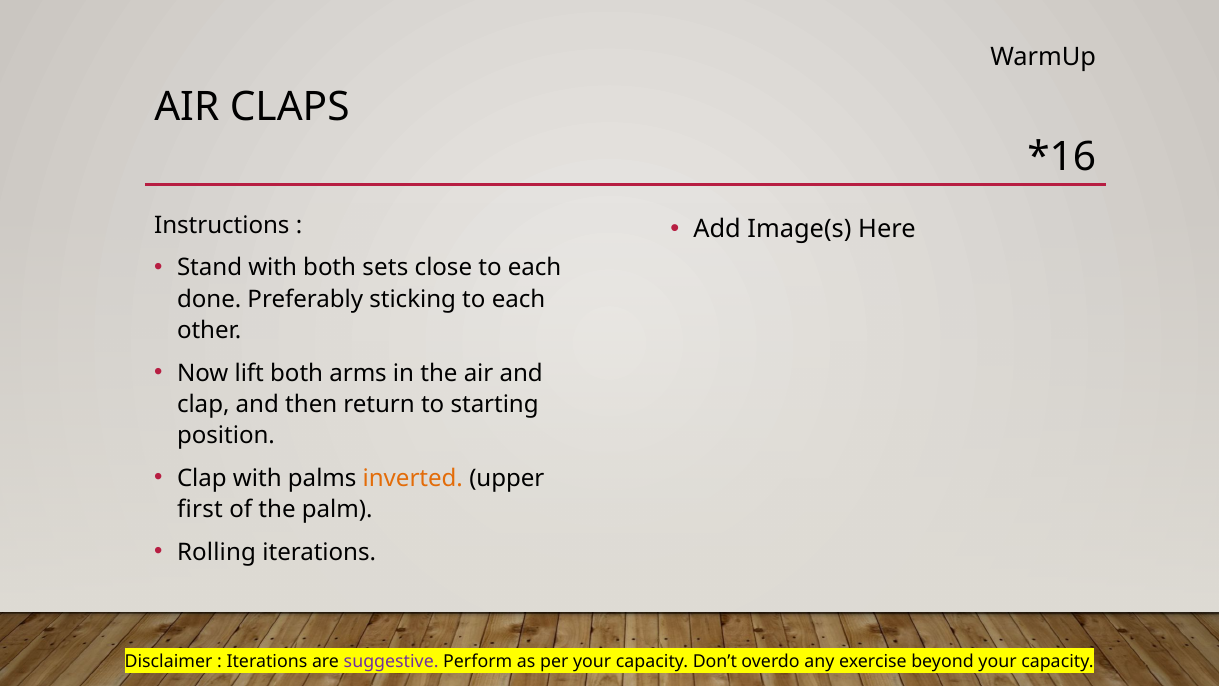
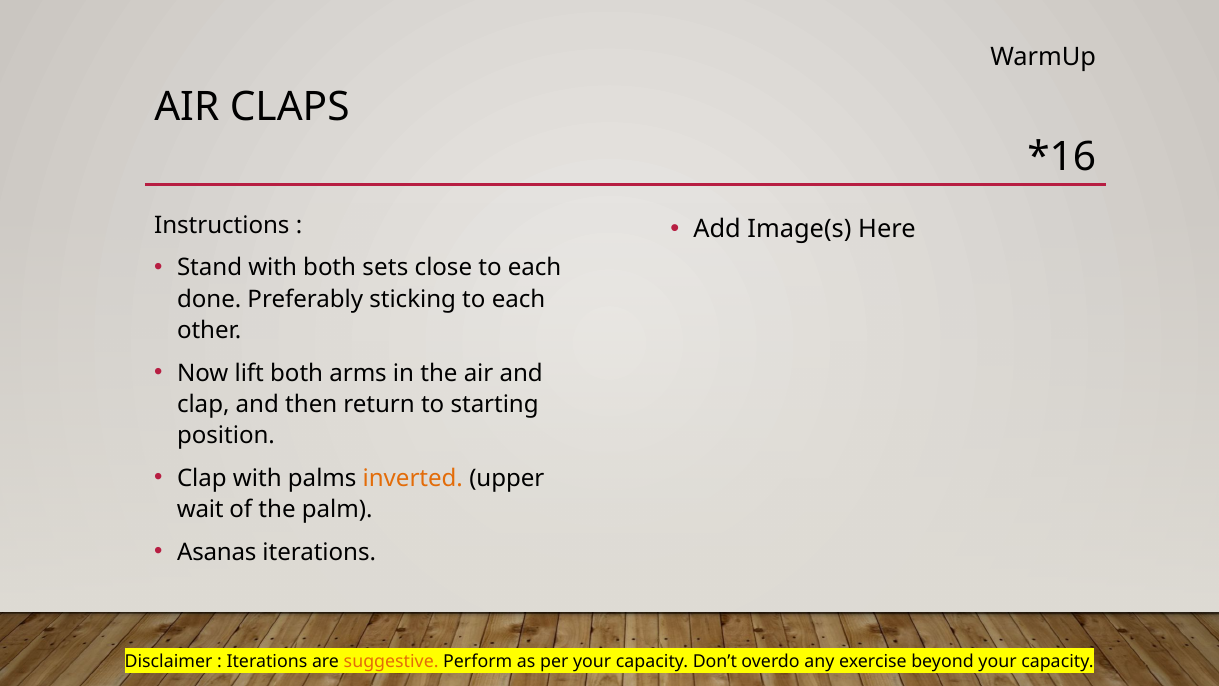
first: first -> wait
Rolling: Rolling -> Asanas
suggestive colour: purple -> orange
